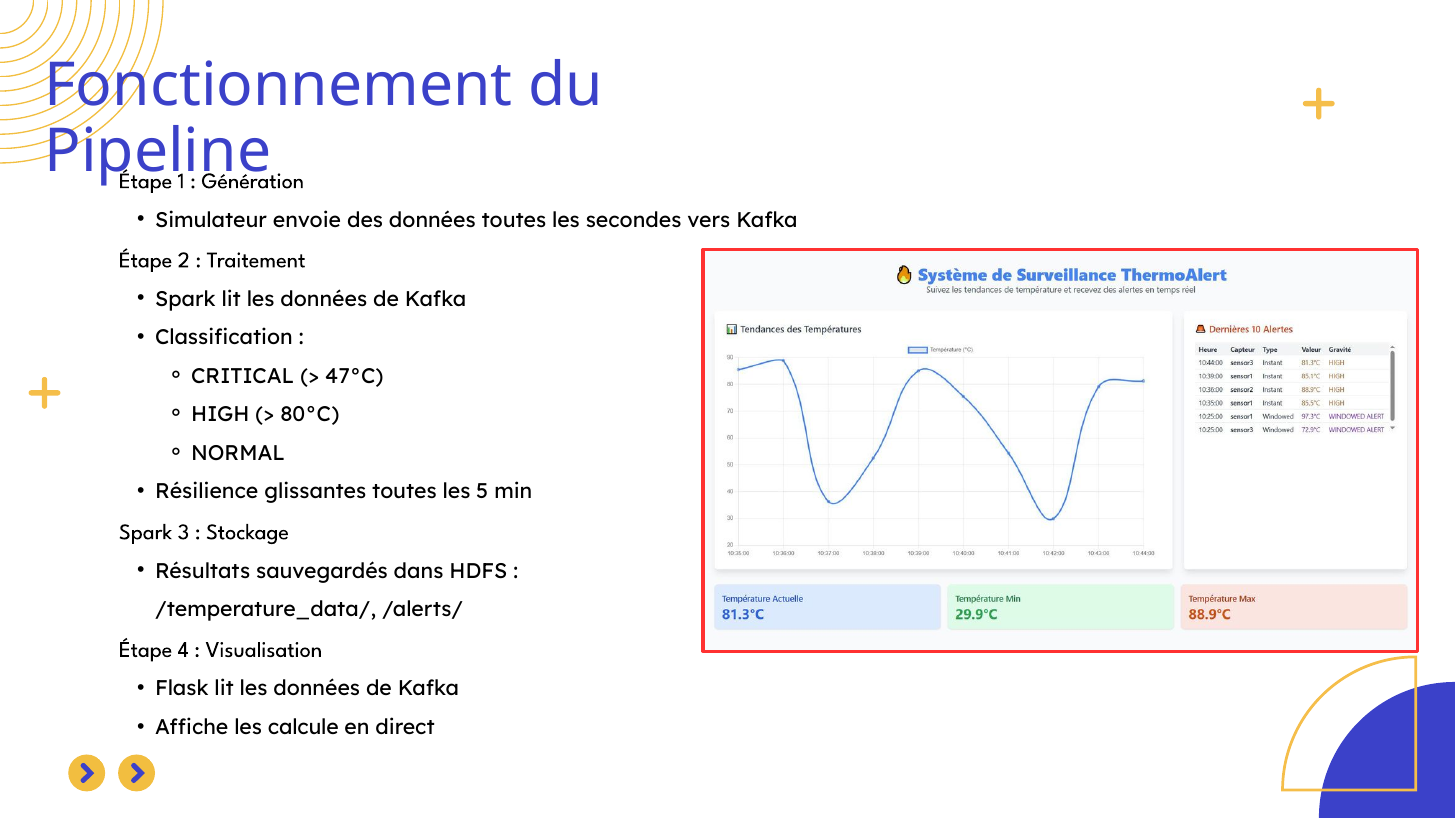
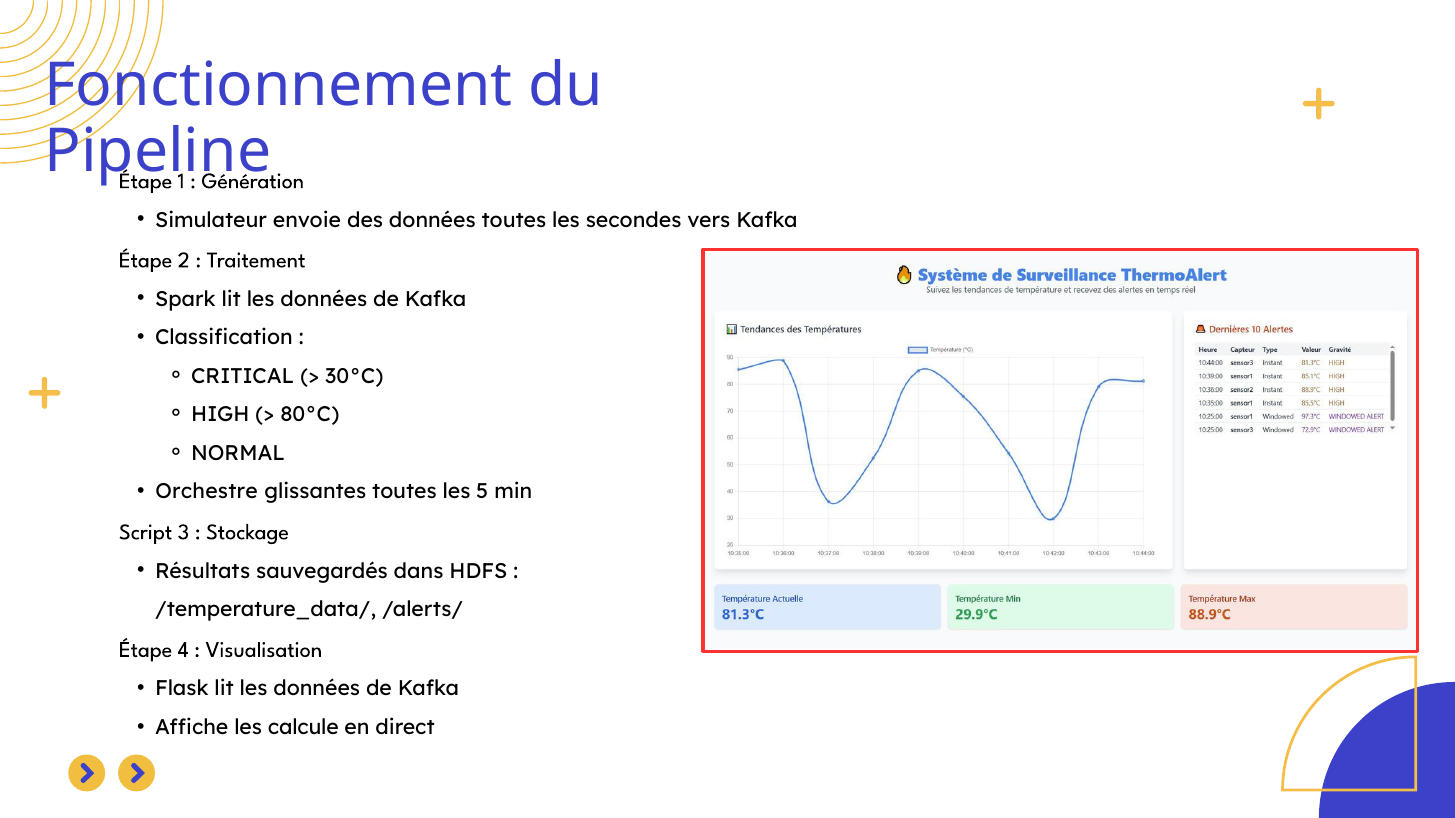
47°C: 47°C -> 30°C
Résilience: Résilience -> Orchestre
Spark at (146, 532): Spark -> Script
